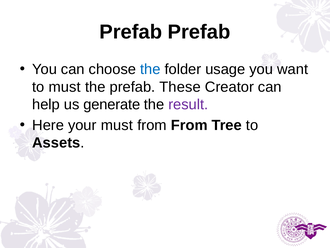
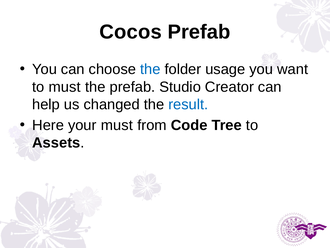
Prefab at (131, 32): Prefab -> Cocos
These: These -> Studio
generate: generate -> changed
result colour: purple -> blue
from From: From -> Code
